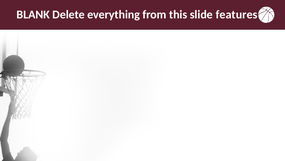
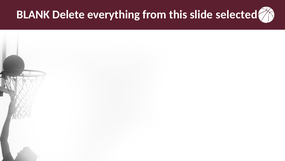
features: features -> selected
